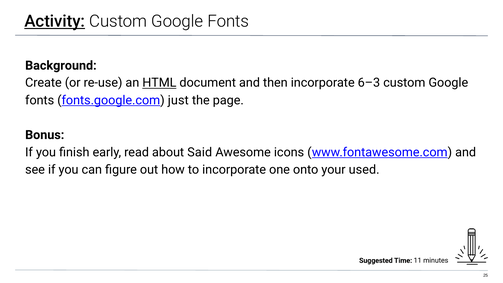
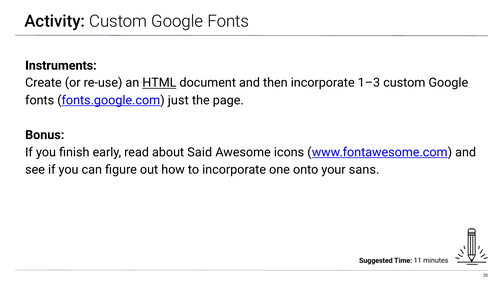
Activity underline: present -> none
Background: Background -> Instruments
6–3: 6–3 -> 1–3
used: used -> sans
